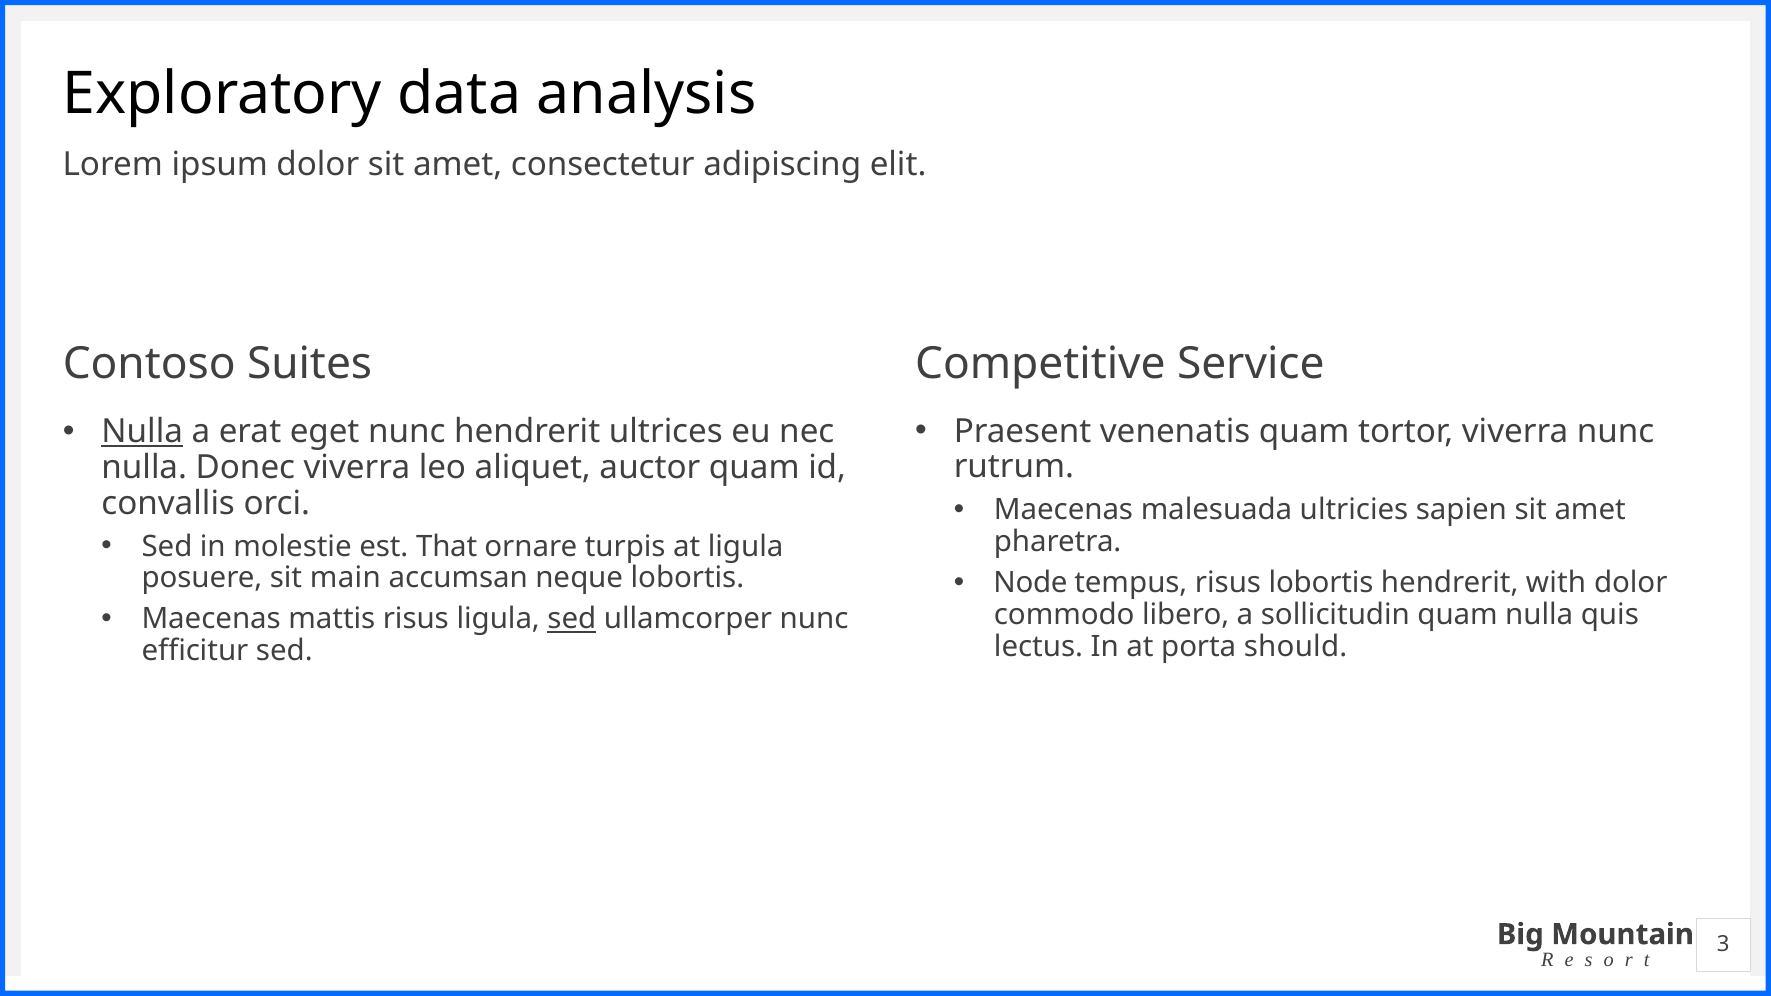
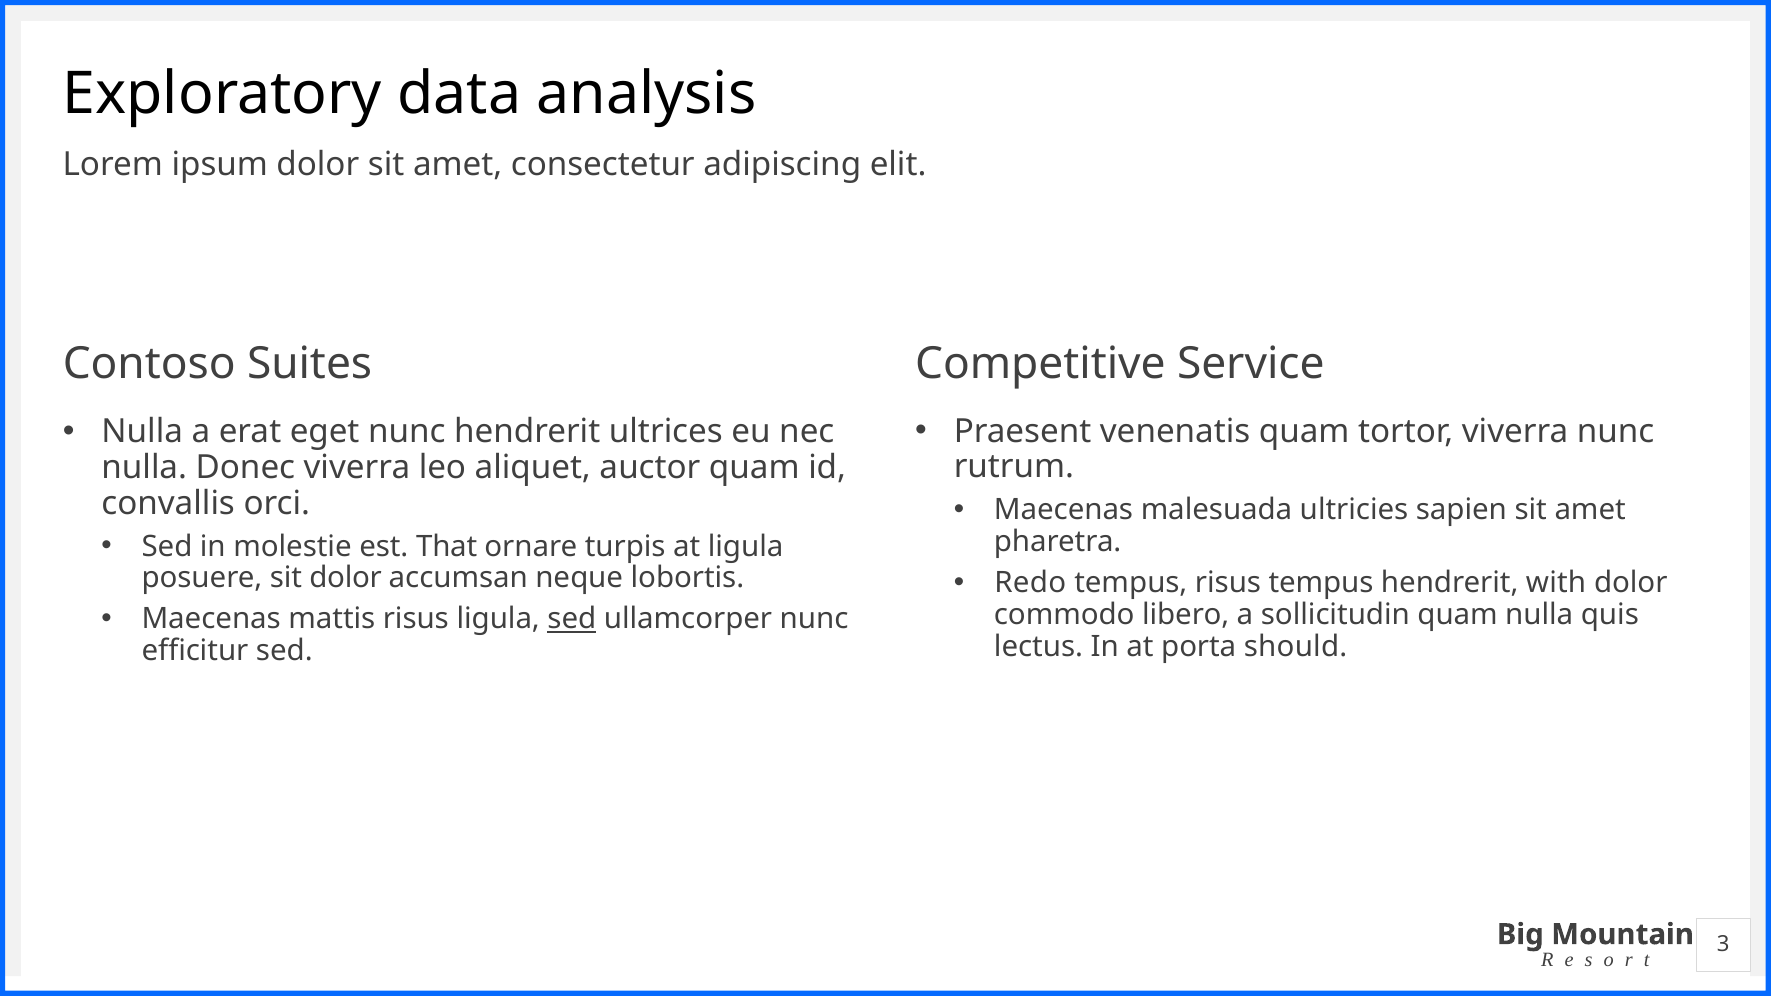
Nulla at (142, 432) underline: present -> none
Node: Node -> Redo
risus lobortis: lobortis -> tempus
sit main: main -> dolor
